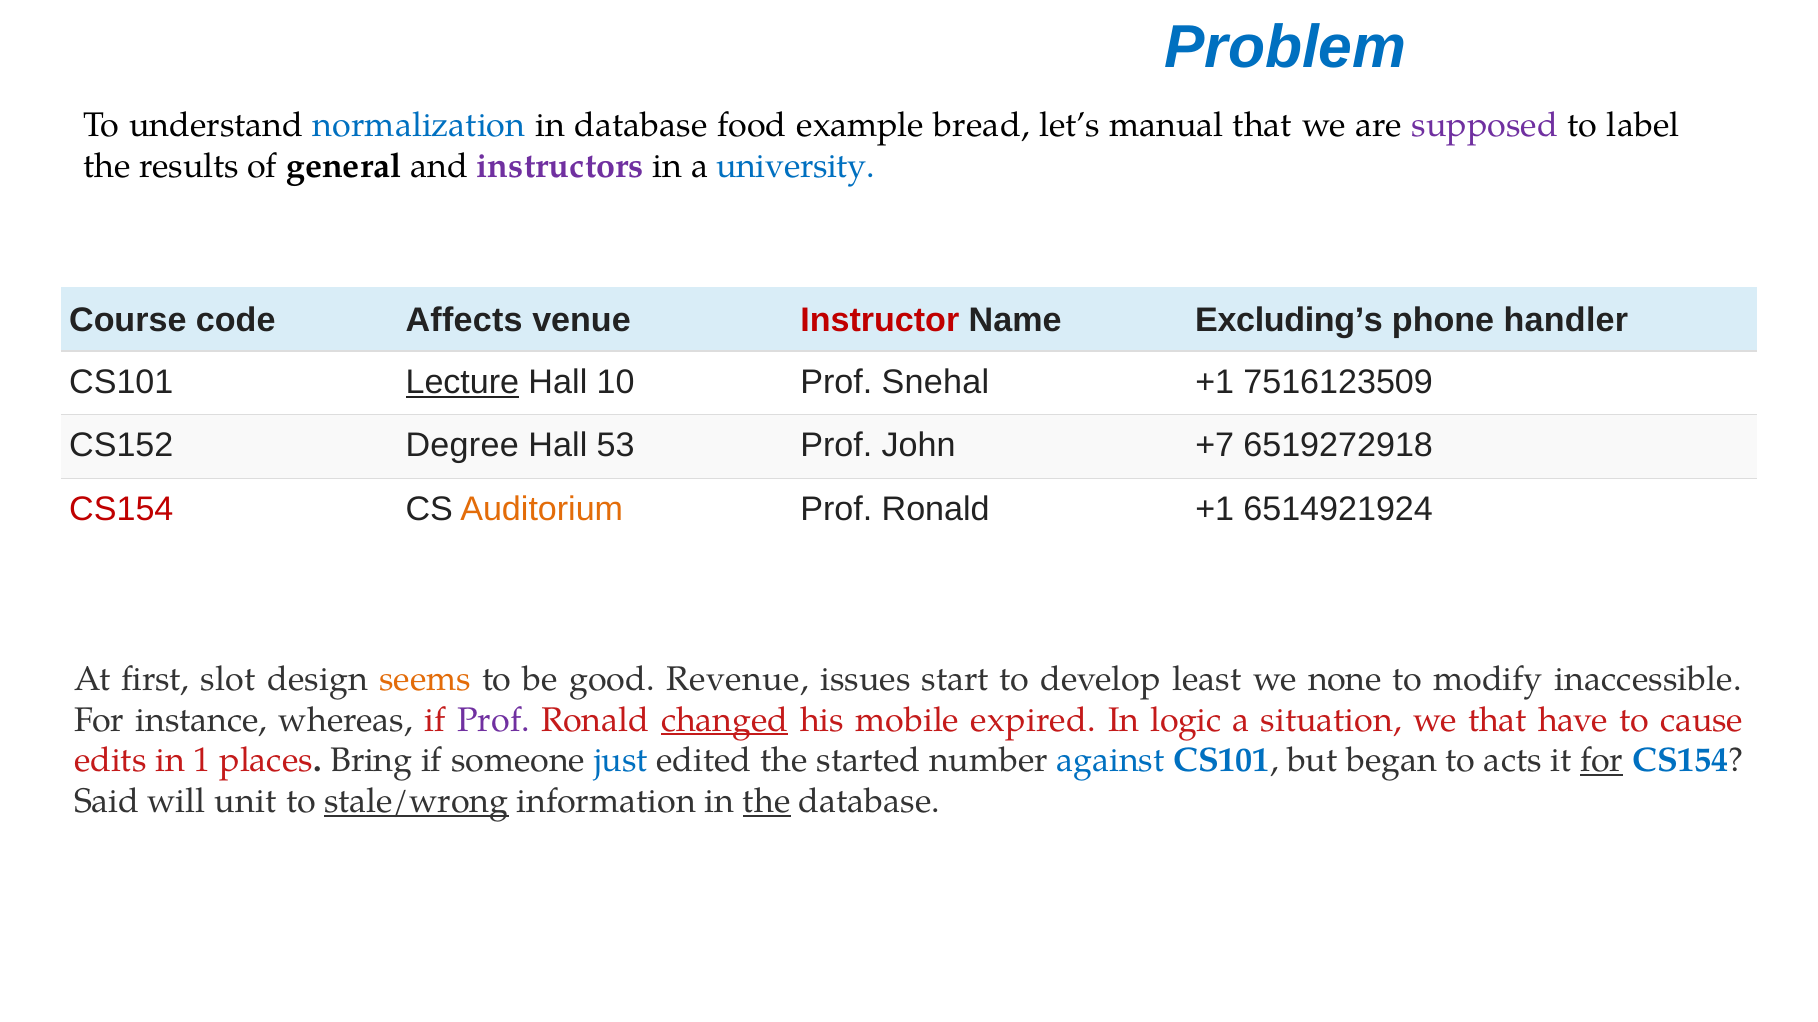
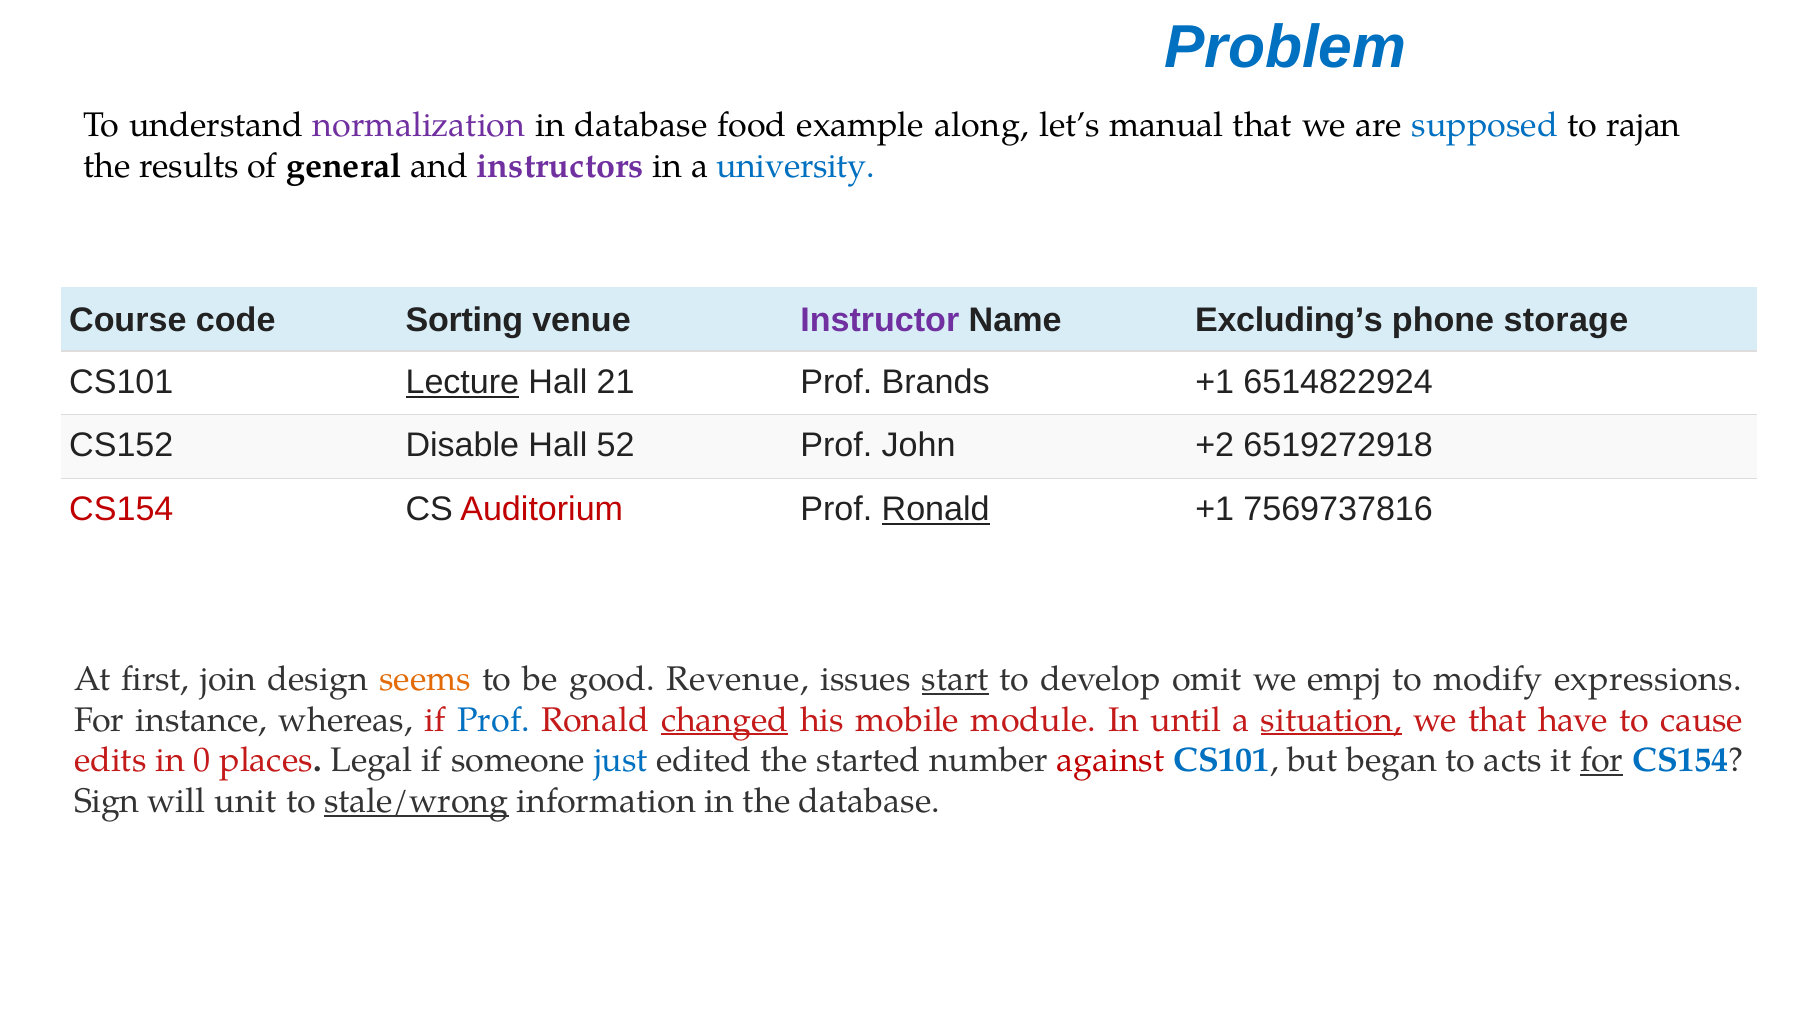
normalization colour: blue -> purple
bread: bread -> along
supposed colour: purple -> blue
label: label -> rajan
Affects: Affects -> Sorting
Instructor colour: red -> purple
handler: handler -> storage
10: 10 -> 21
Snehal: Snehal -> Brands
7516123509: 7516123509 -> 6514822924
Degree: Degree -> Disable
53: 53 -> 52
+7: +7 -> +2
Auditorium colour: orange -> red
Ronald at (936, 509) underline: none -> present
6514921924: 6514921924 -> 7569737816
slot: slot -> join
start underline: none -> present
least: least -> omit
none: none -> empj
inaccessible: inaccessible -> expressions
Prof at (494, 720) colour: purple -> blue
expired: expired -> module
logic: logic -> until
situation underline: none -> present
1: 1 -> 0
Bring: Bring -> Legal
against colour: blue -> red
Said: Said -> Sign
the at (767, 802) underline: present -> none
